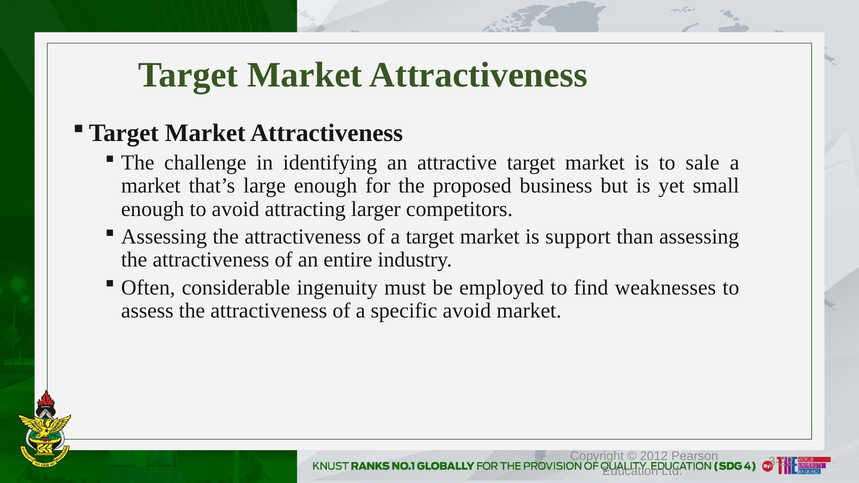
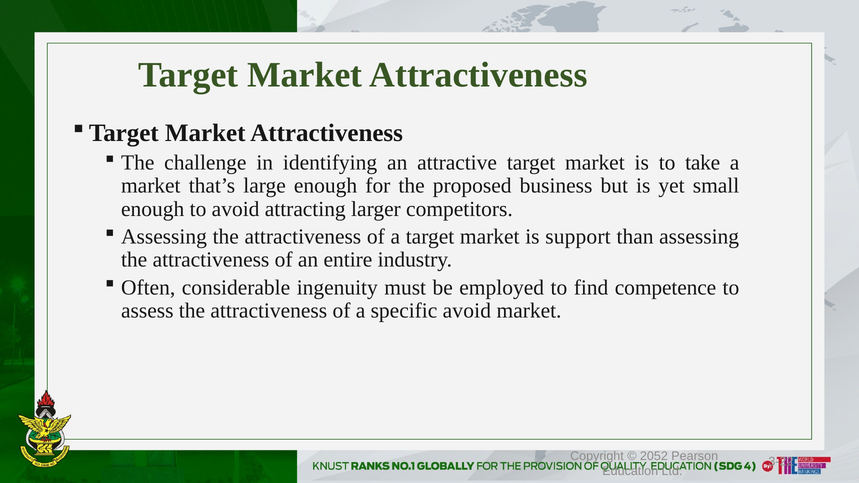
sale: sale -> take
weaknesses: weaknesses -> competence
2012: 2012 -> 2052
